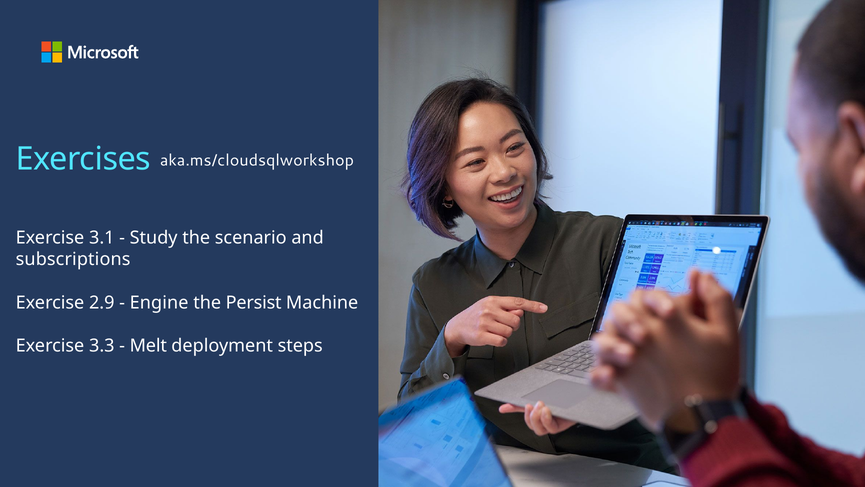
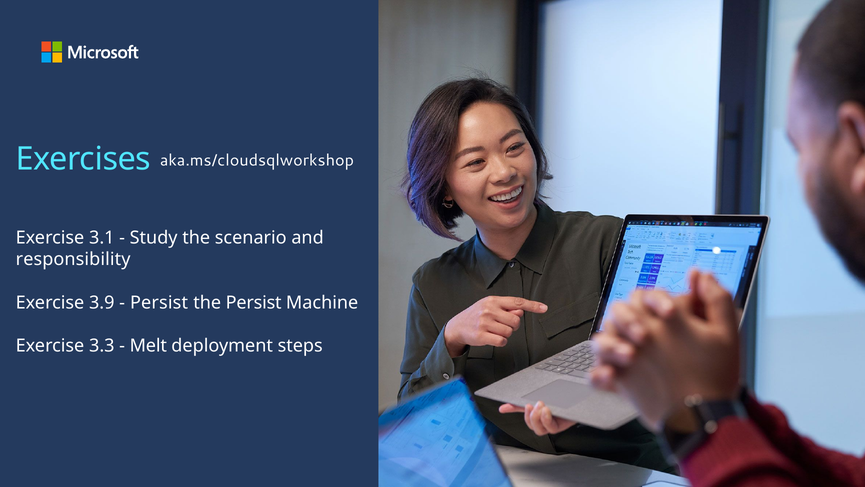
subscriptions: subscriptions -> responsibility
2.9: 2.9 -> 3.9
Engine at (159, 302): Engine -> Persist
